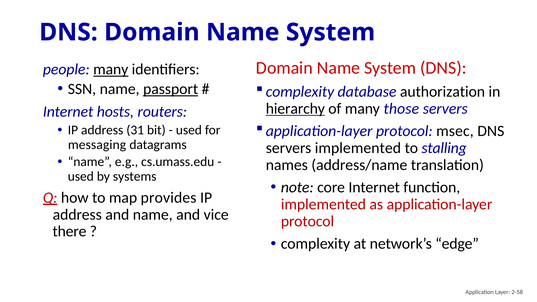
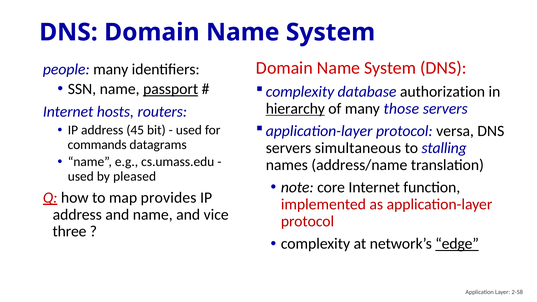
many at (111, 69) underline: present -> none
msec: msec -> versa
31: 31 -> 45
messaging: messaging -> commands
servers implemented: implemented -> simultaneous
systems: systems -> pleased
there: there -> three
edge underline: none -> present
